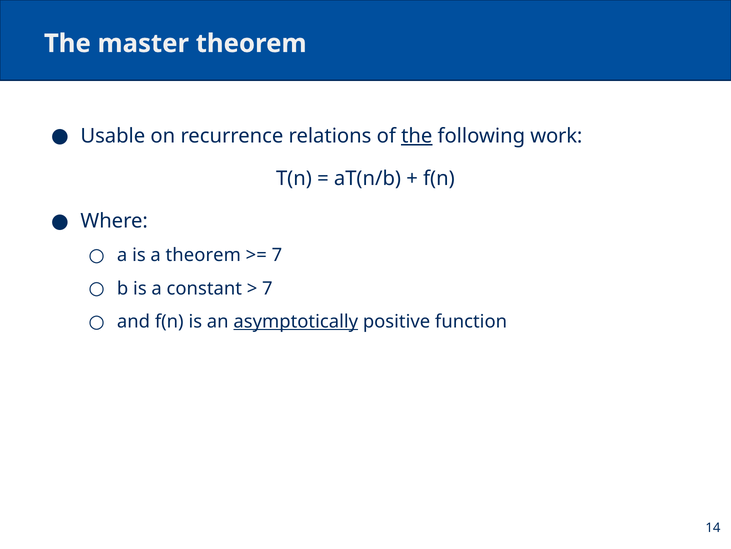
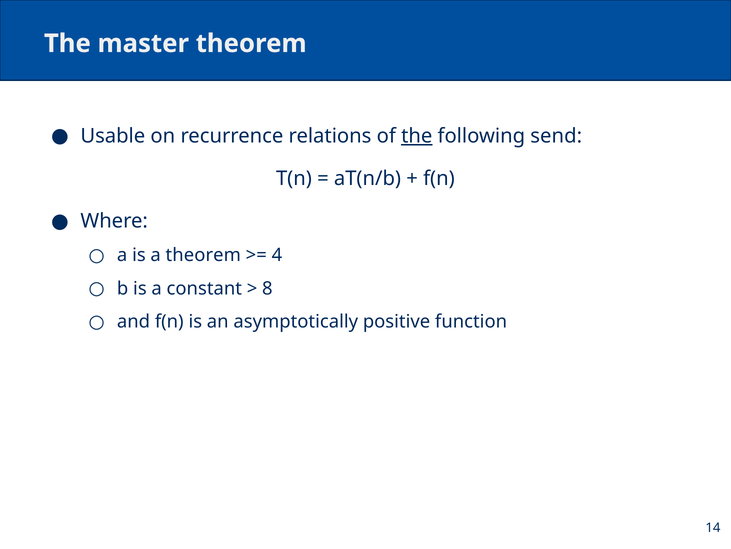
work: work -> send
7 at (277, 255): 7 -> 4
7 at (267, 288): 7 -> 8
asymptotically underline: present -> none
